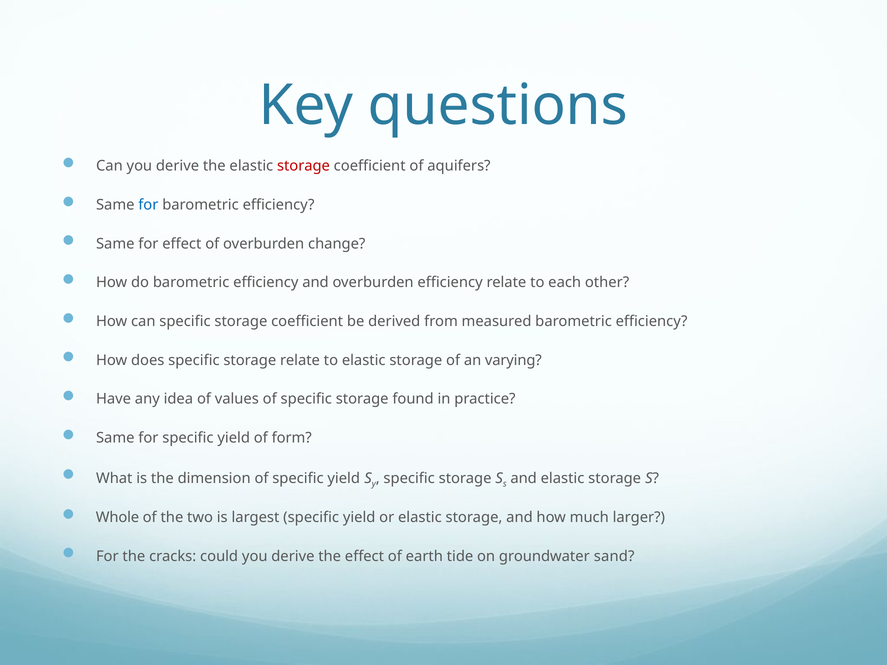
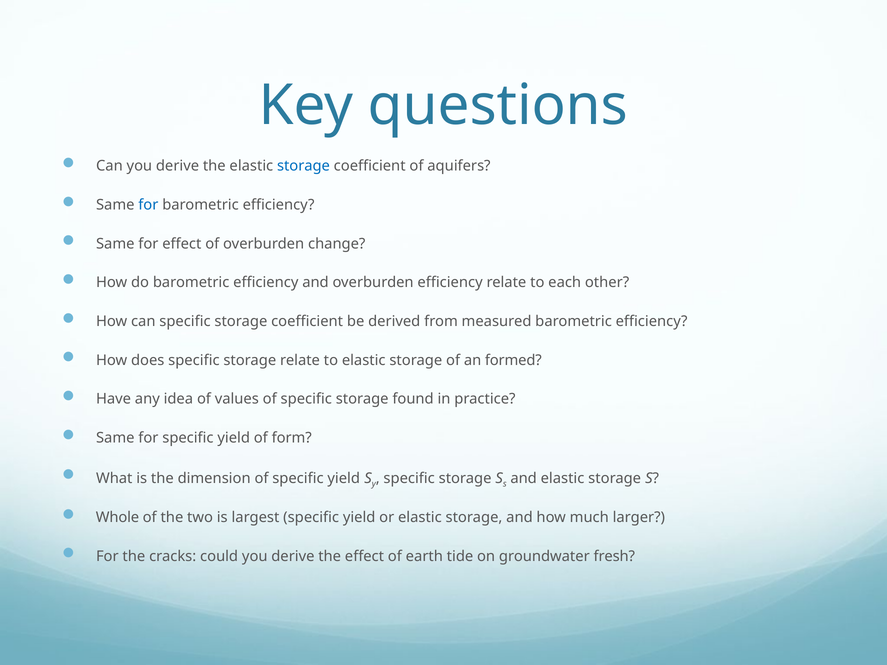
storage at (303, 166) colour: red -> blue
varying: varying -> formed
sand: sand -> fresh
